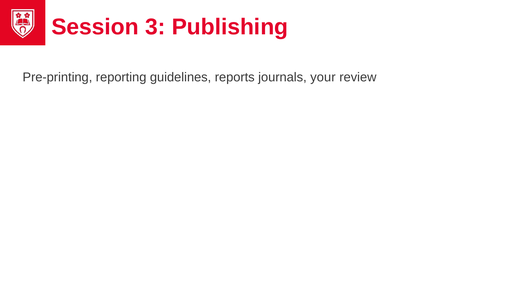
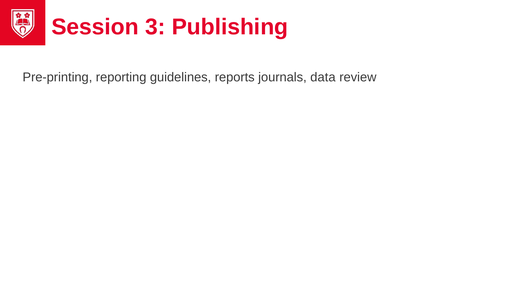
your: your -> data
